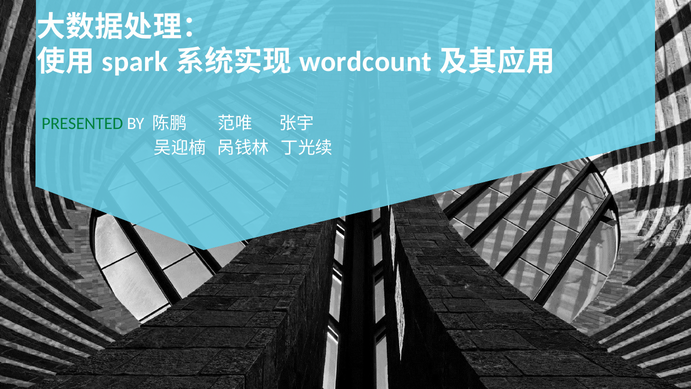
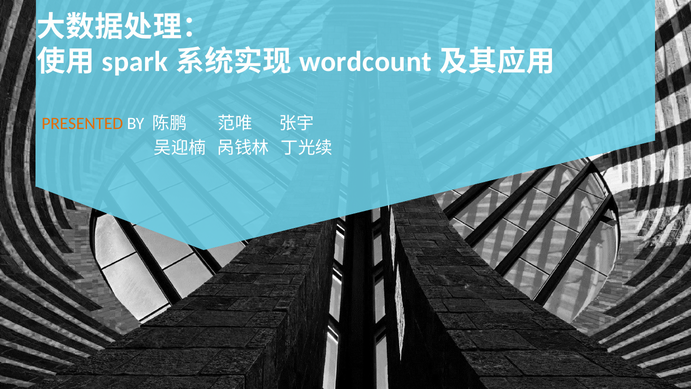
PRESENTED colour: green -> orange
